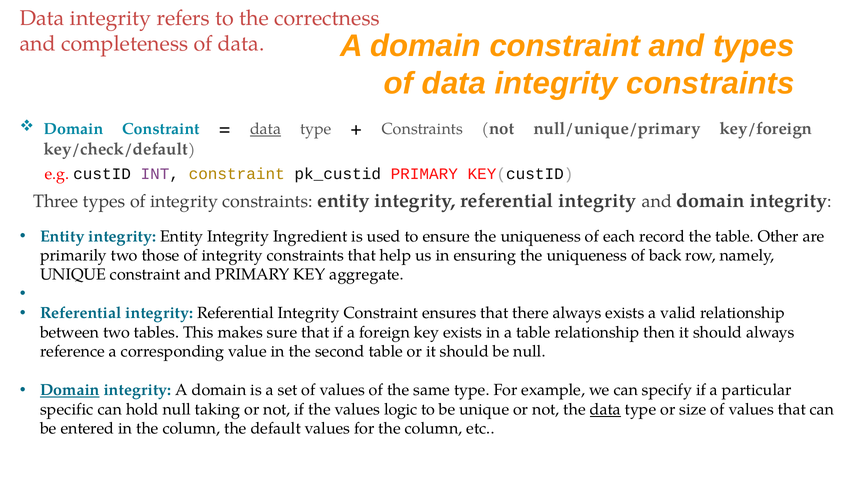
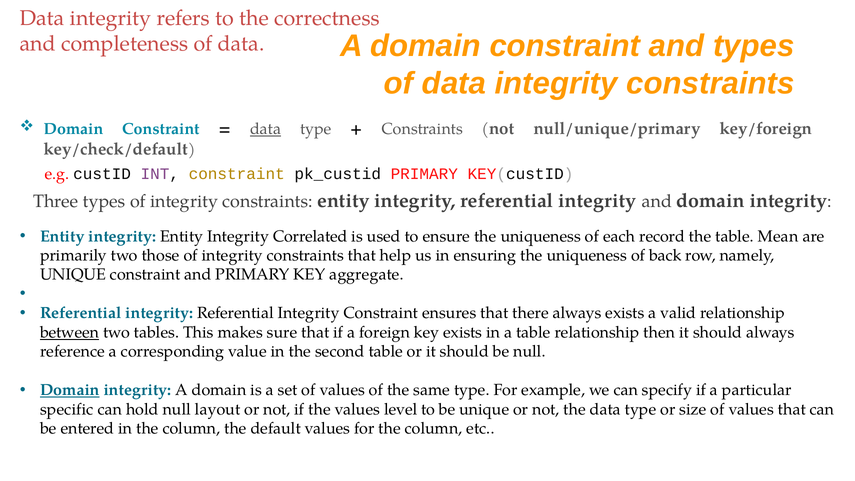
Ingredient: Ingredient -> Correlated
Other: Other -> Mean
between underline: none -> present
taking: taking -> layout
logic: logic -> level
data at (605, 409) underline: present -> none
